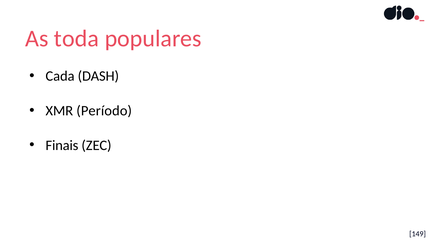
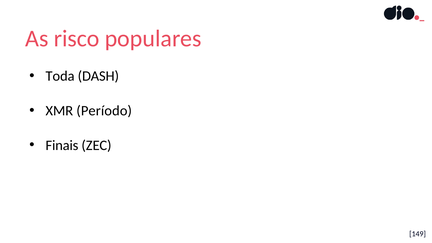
toda: toda -> risco
Cada: Cada -> Toda
